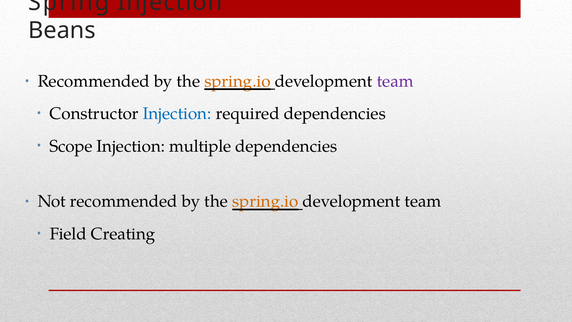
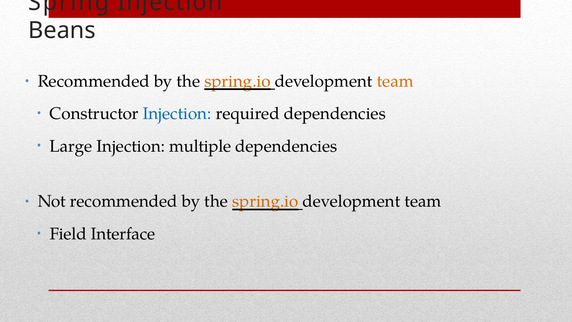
team at (395, 81) colour: purple -> orange
Scope: Scope -> Large
Creating: Creating -> Interface
